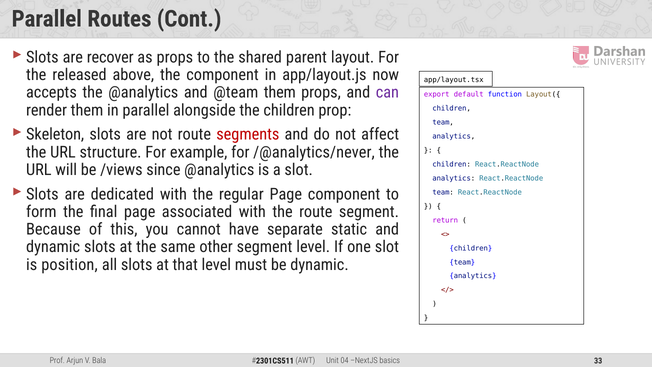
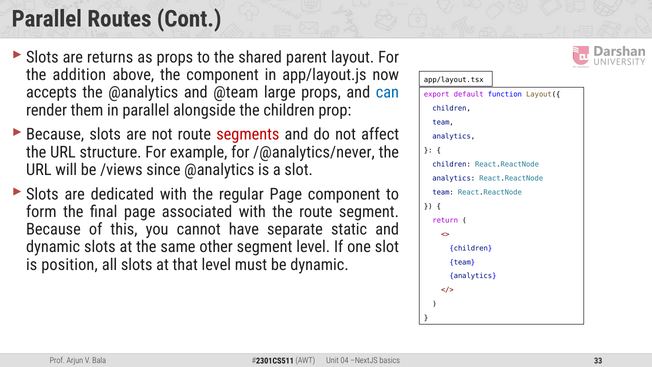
recover: recover -> returns
released: released -> addition
@team them: them -> large
can colour: purple -> blue
Skeleton at (55, 135): Skeleton -> Because
